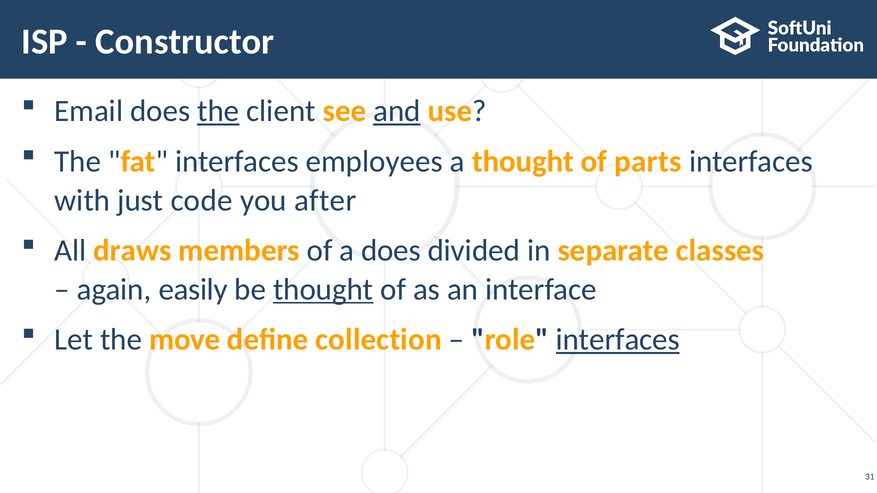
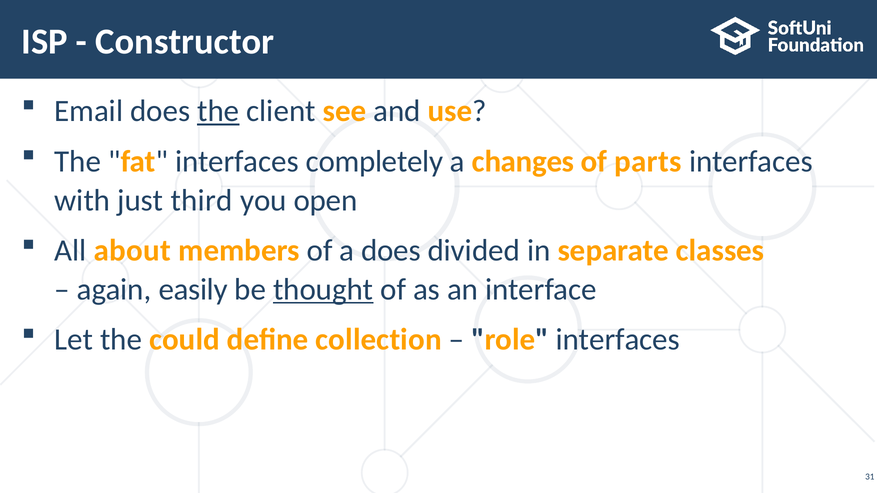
and underline: present -> none
employees: employees -> completely
a thought: thought -> changes
code: code -> third
after: after -> open
draws: draws -> about
move: move -> could
interfaces at (618, 340) underline: present -> none
